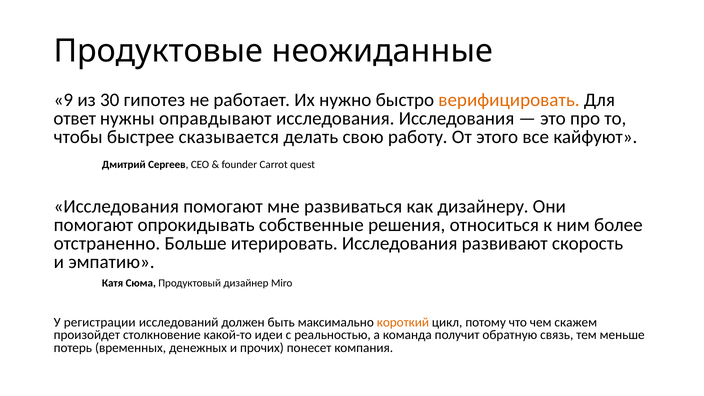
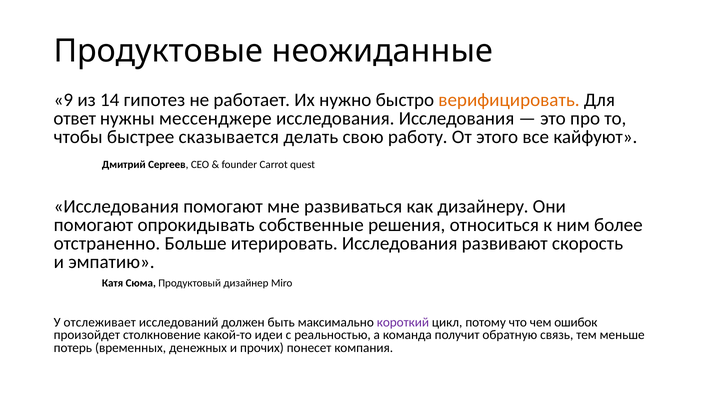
30: 30 -> 14
оправдывают: оправдывают -> мессенджере
регистрации: регистрации -> отслеживает
короткий colour: orange -> purple
скажем: скажем -> ошибок
